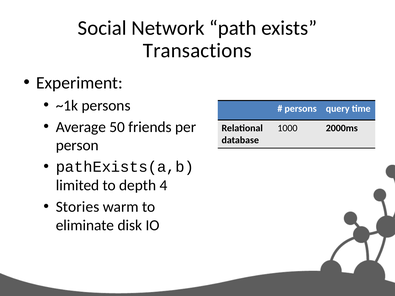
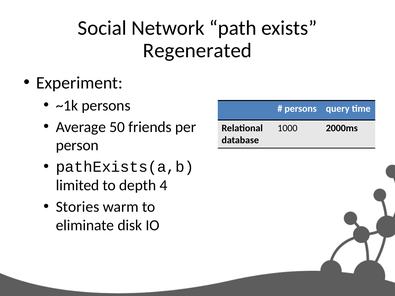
Transactions: Transactions -> Regenerated
